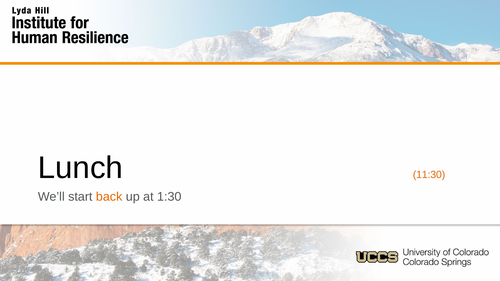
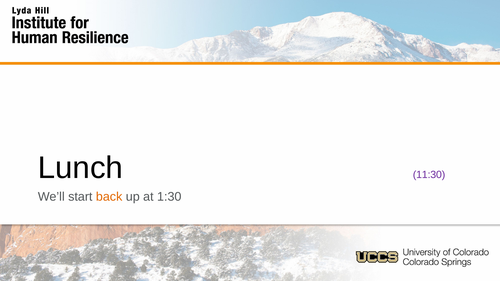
11:30 colour: orange -> purple
